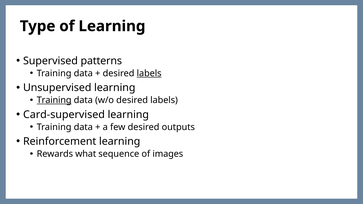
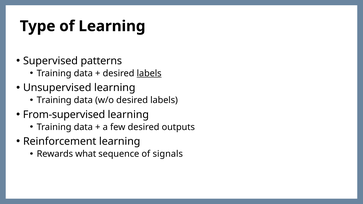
Training at (54, 100) underline: present -> none
Card-supervised: Card-supervised -> From-supervised
images: images -> signals
